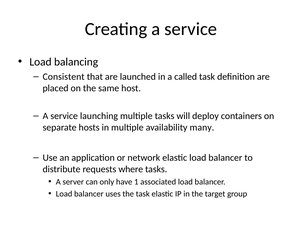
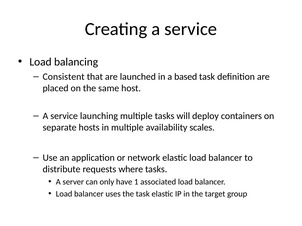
called: called -> based
many: many -> scales
